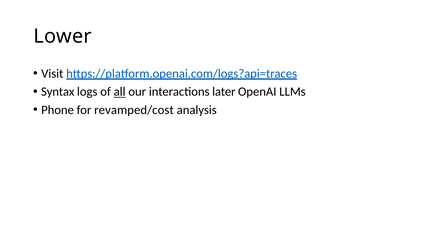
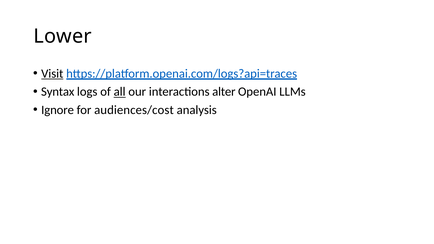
Visit underline: none -> present
later: later -> alter
Phone: Phone -> Ignore
revamped/cost: revamped/cost -> audiences/cost
